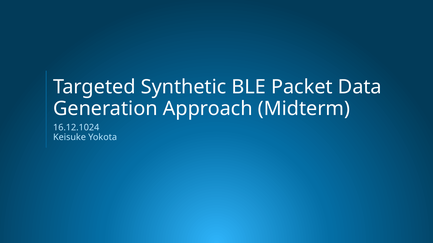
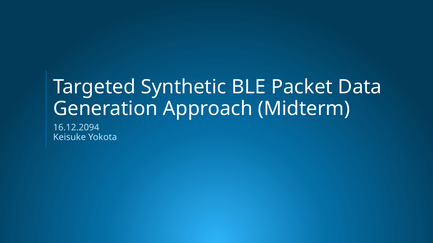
16.12.1024: 16.12.1024 -> 16.12.2094
